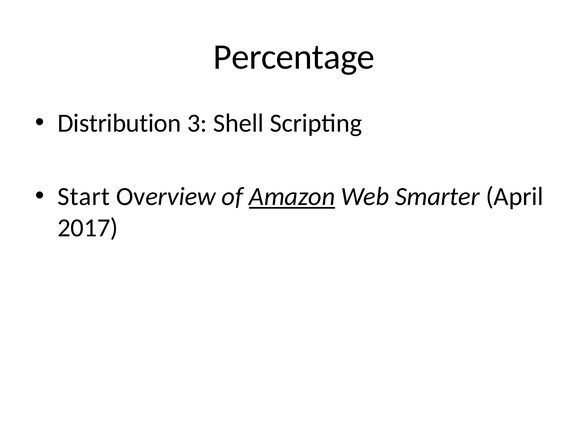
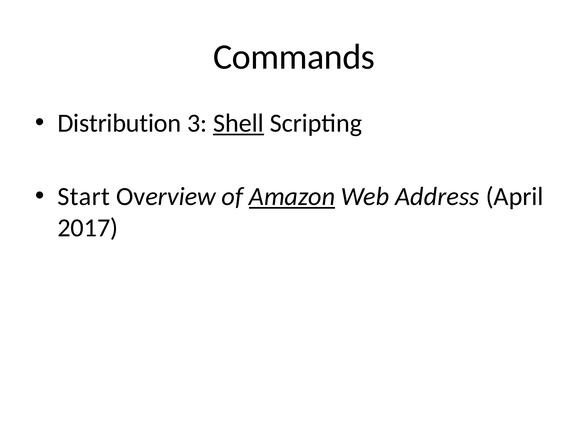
Percentage: Percentage -> Commands
Shell underline: none -> present
Smarter: Smarter -> Address
